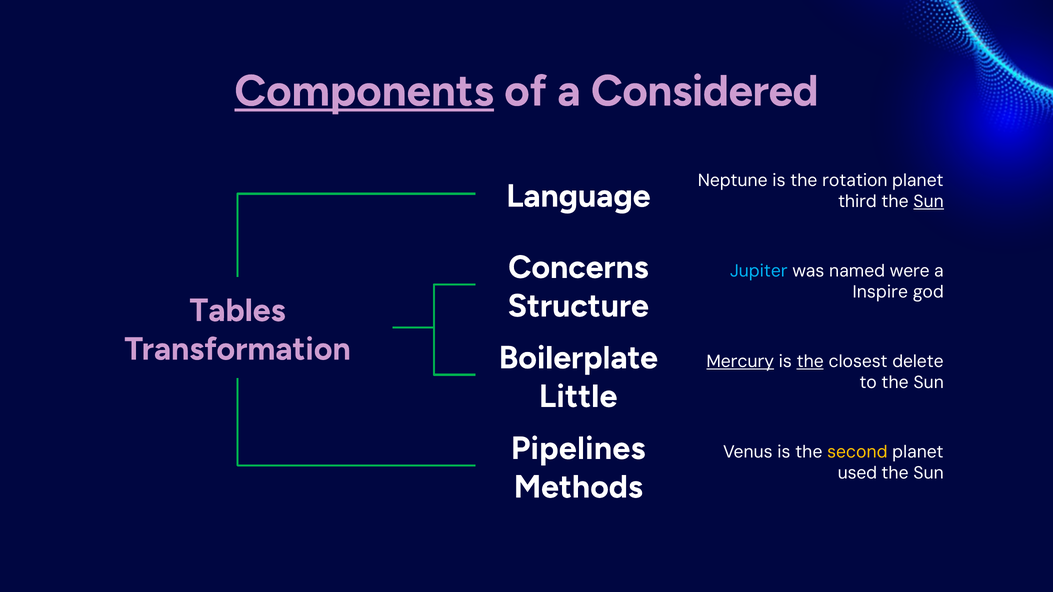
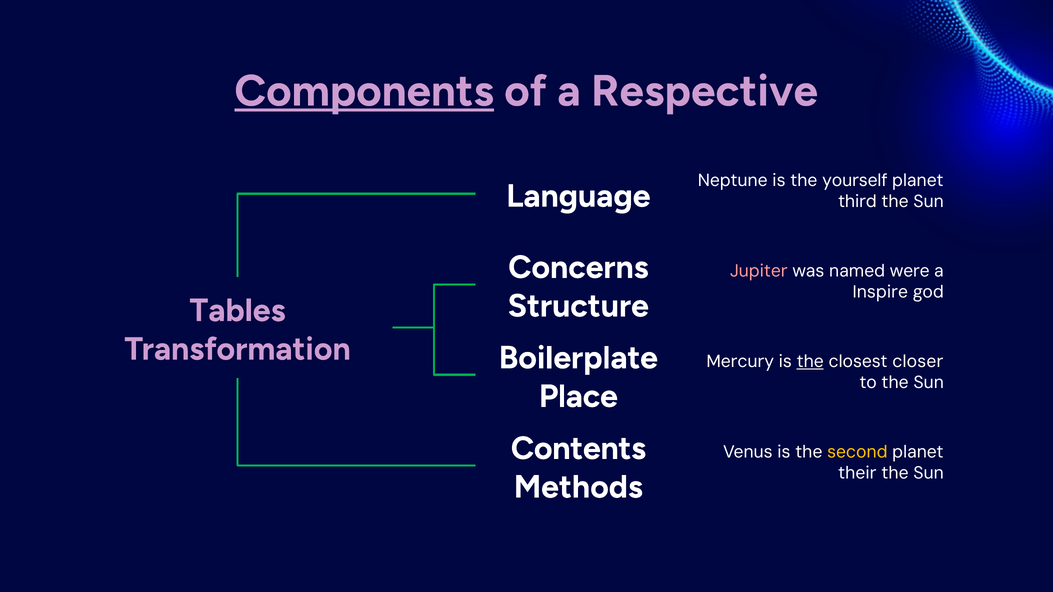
Considered: Considered -> Respective
rotation: rotation -> yourself
Sun at (929, 202) underline: present -> none
Jupiter colour: light blue -> pink
Mercury underline: present -> none
delete: delete -> closer
Little: Little -> Place
Pipelines: Pipelines -> Contents
used: used -> their
